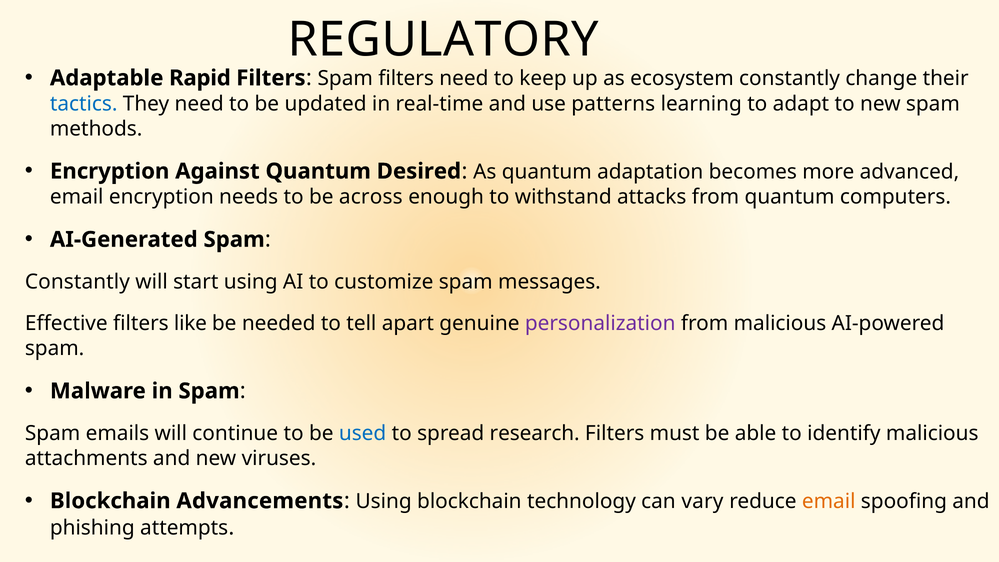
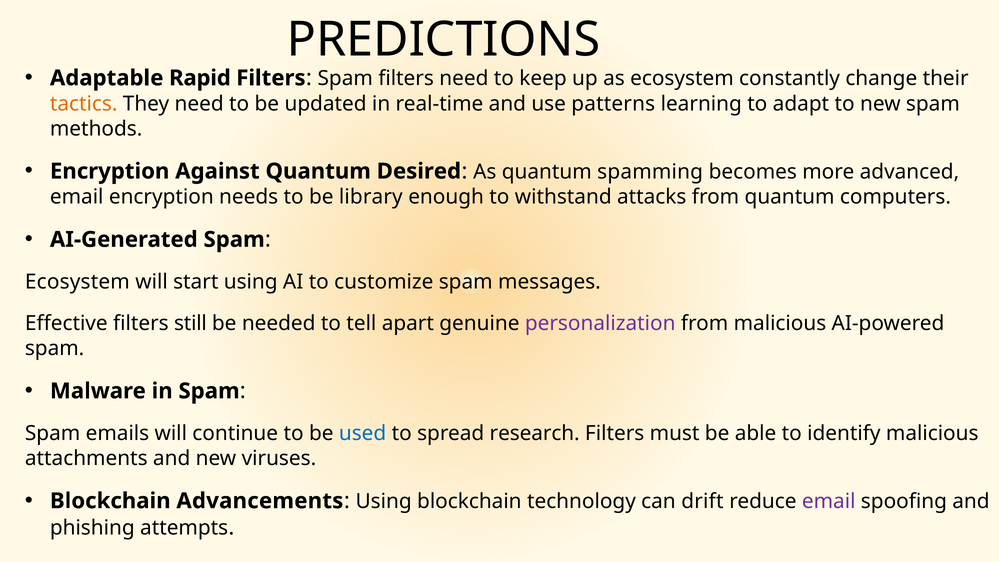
REGULATORY: REGULATORY -> PREDICTIONS
tactics colour: blue -> orange
adaptation: adaptation -> spamming
across: across -> library
Constantly at (77, 282): Constantly -> Ecosystem
like: like -> still
vary: vary -> drift
email at (829, 501) colour: orange -> purple
